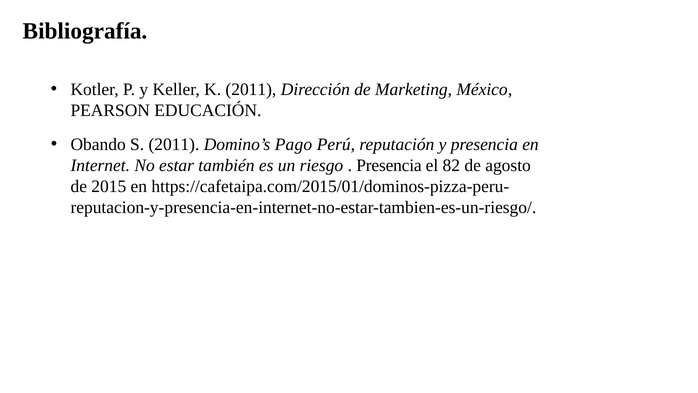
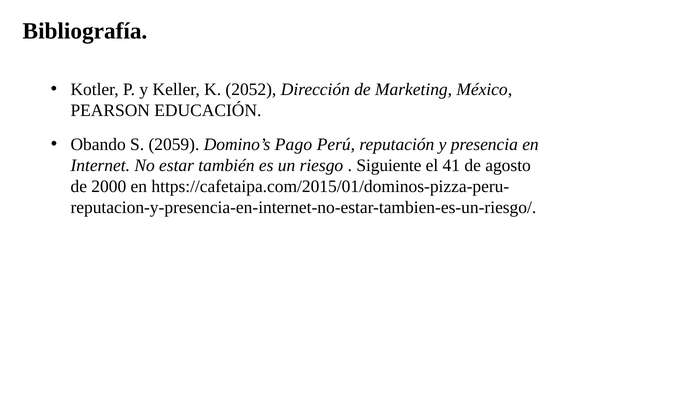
K 2011: 2011 -> 2052
S 2011: 2011 -> 2059
Presencia at (389, 165): Presencia -> Siguiente
82: 82 -> 41
2015: 2015 -> 2000
